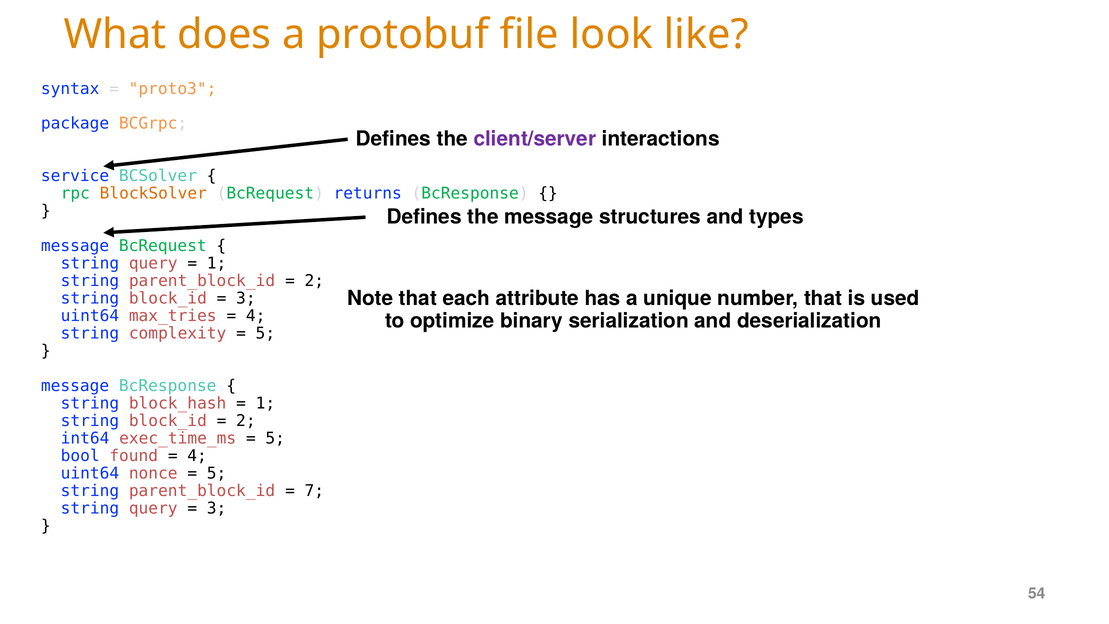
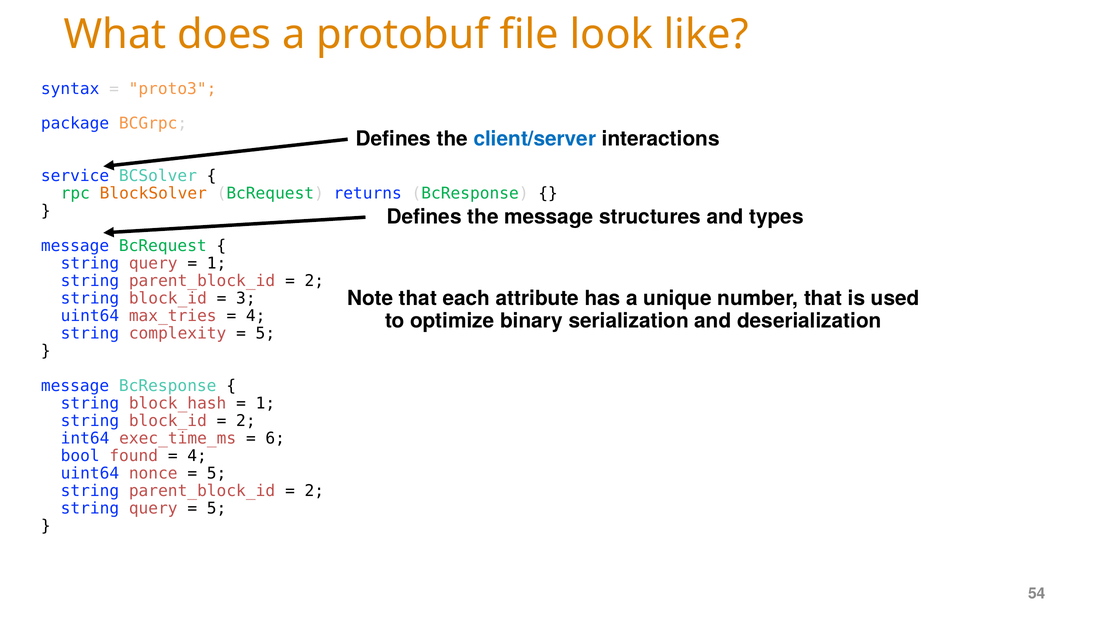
client/server colour: purple -> blue
5 at (275, 438): 5 -> 6
7 at (314, 491): 7 -> 2
3 at (217, 508): 3 -> 5
